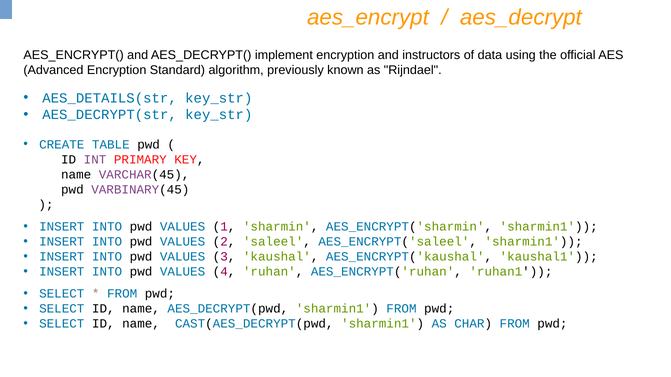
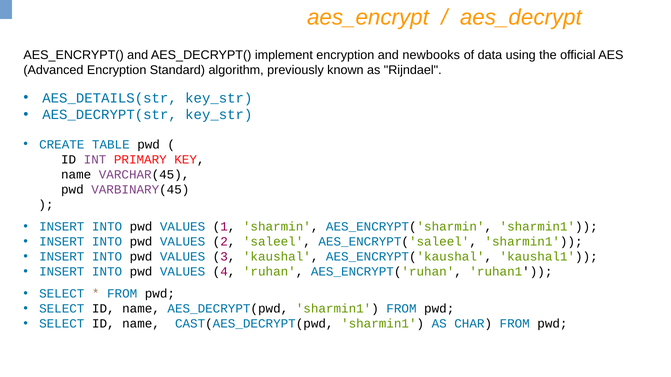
instructors: instructors -> newbooks
